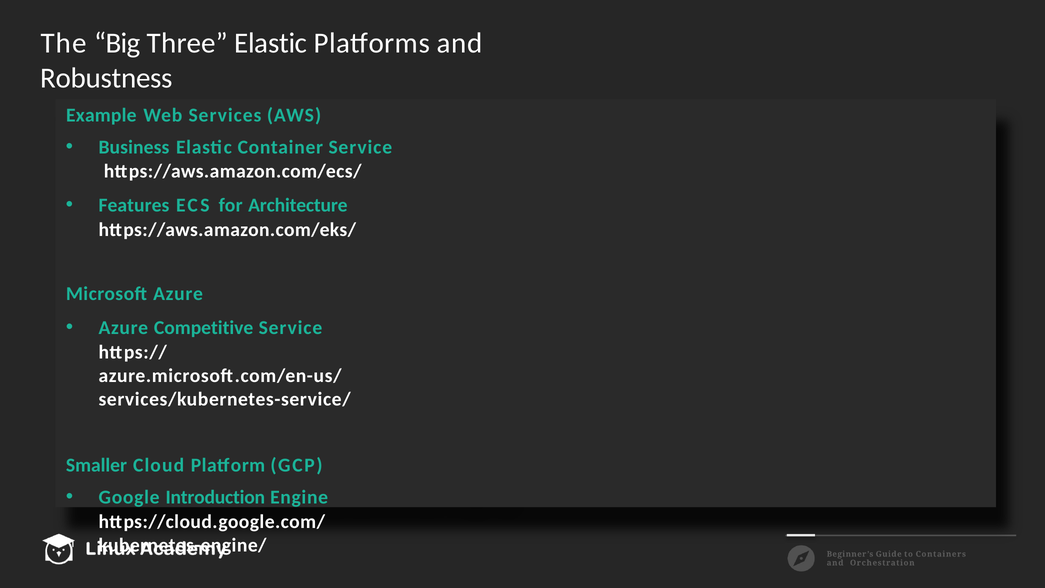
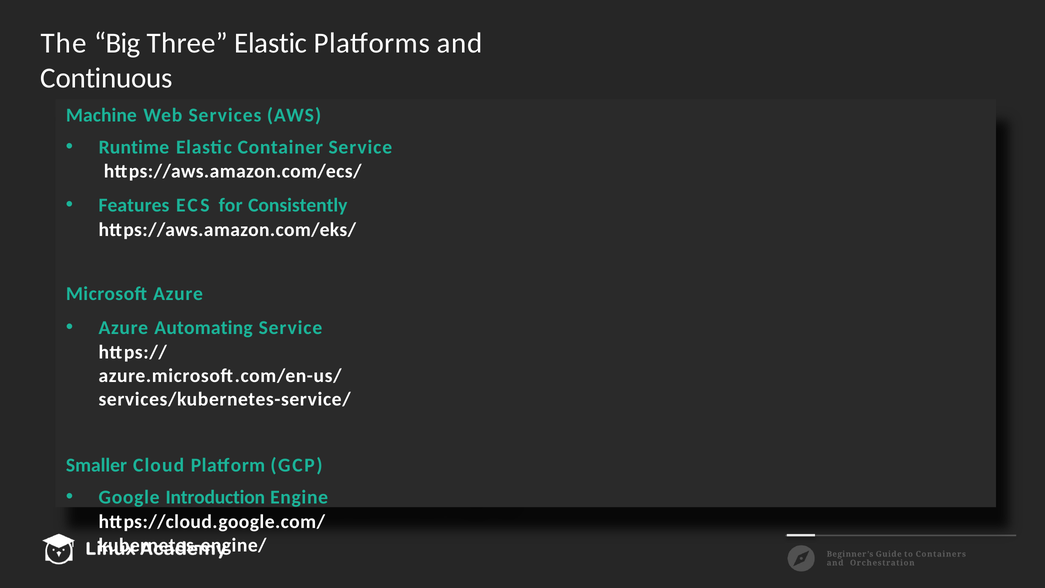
Robustness: Robustness -> Continuous
Example: Example -> Machine
Business: Business -> Runtime
Architecture: Architecture -> Consistently
Competitive: Competitive -> Automating
